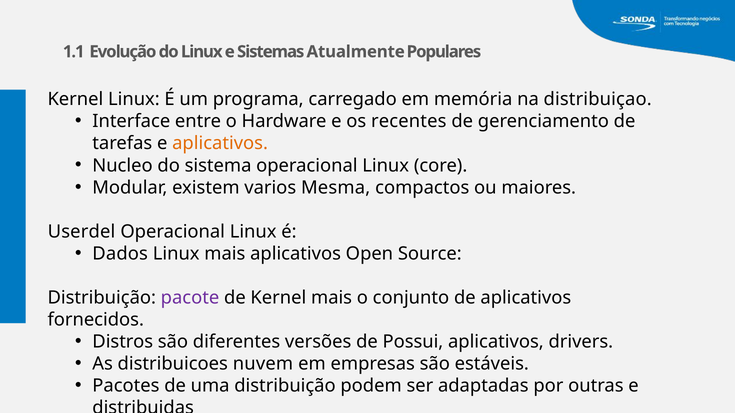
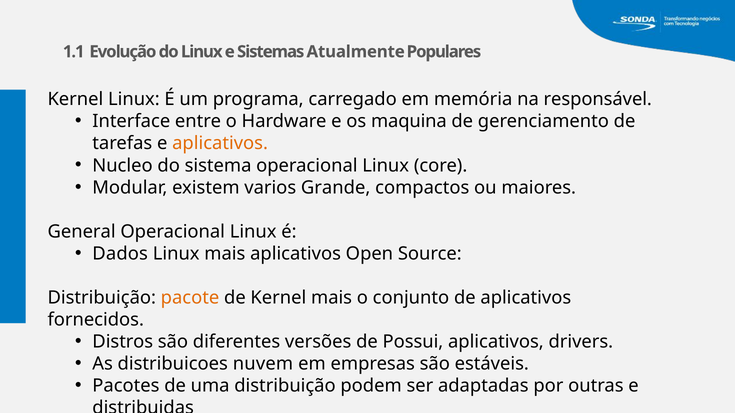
distribuiçao: distribuiçao -> responsável
recentes: recentes -> maquina
Mesma: Mesma -> Grande
Userdel: Userdel -> General
pacote colour: purple -> orange
